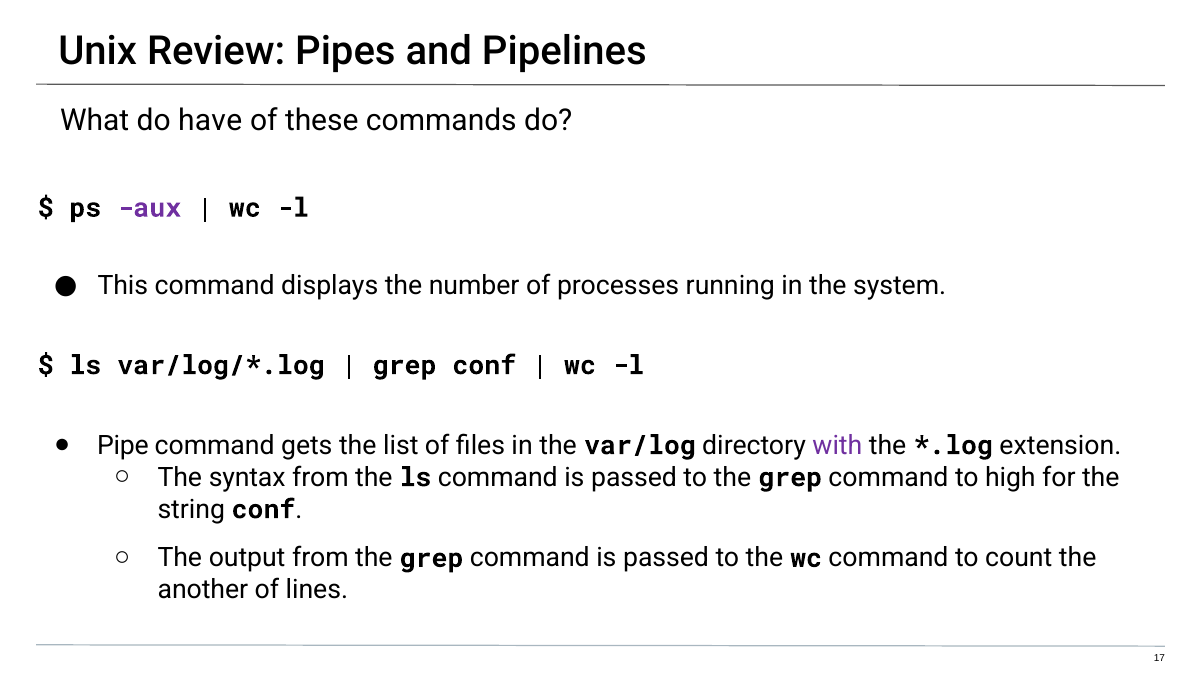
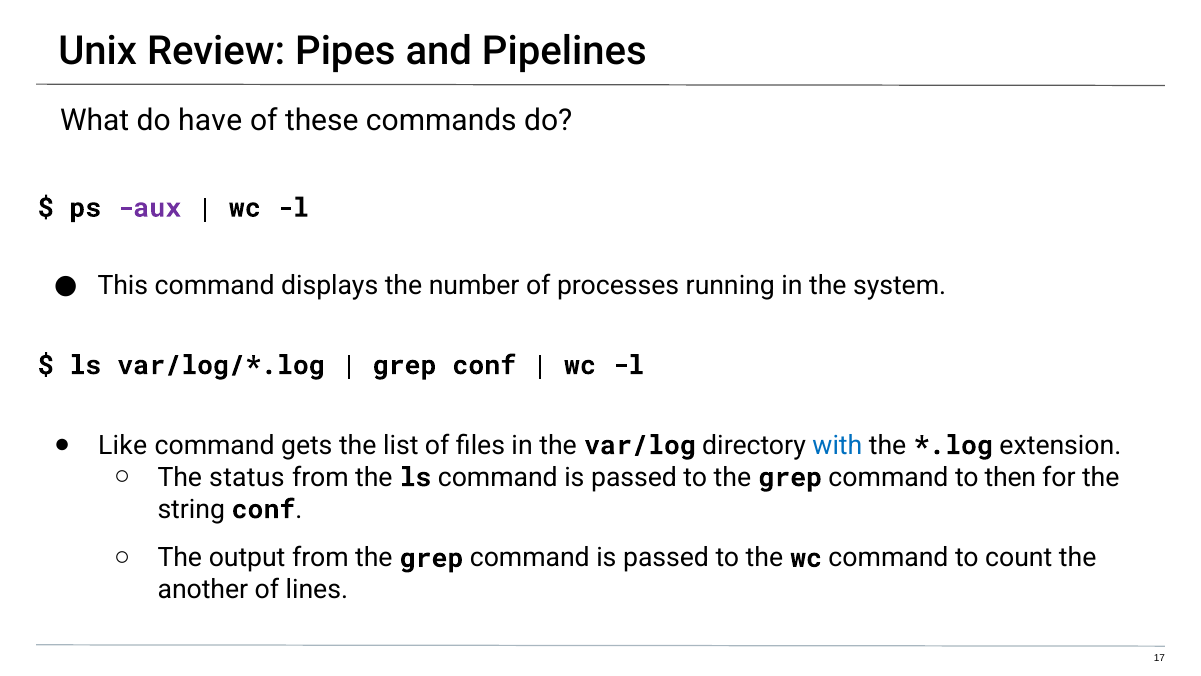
Pipe: Pipe -> Like
with colour: purple -> blue
syntax: syntax -> status
high: high -> then
